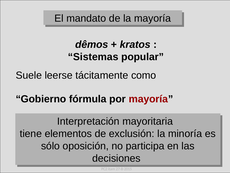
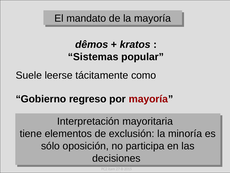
fórmula: fórmula -> regreso
